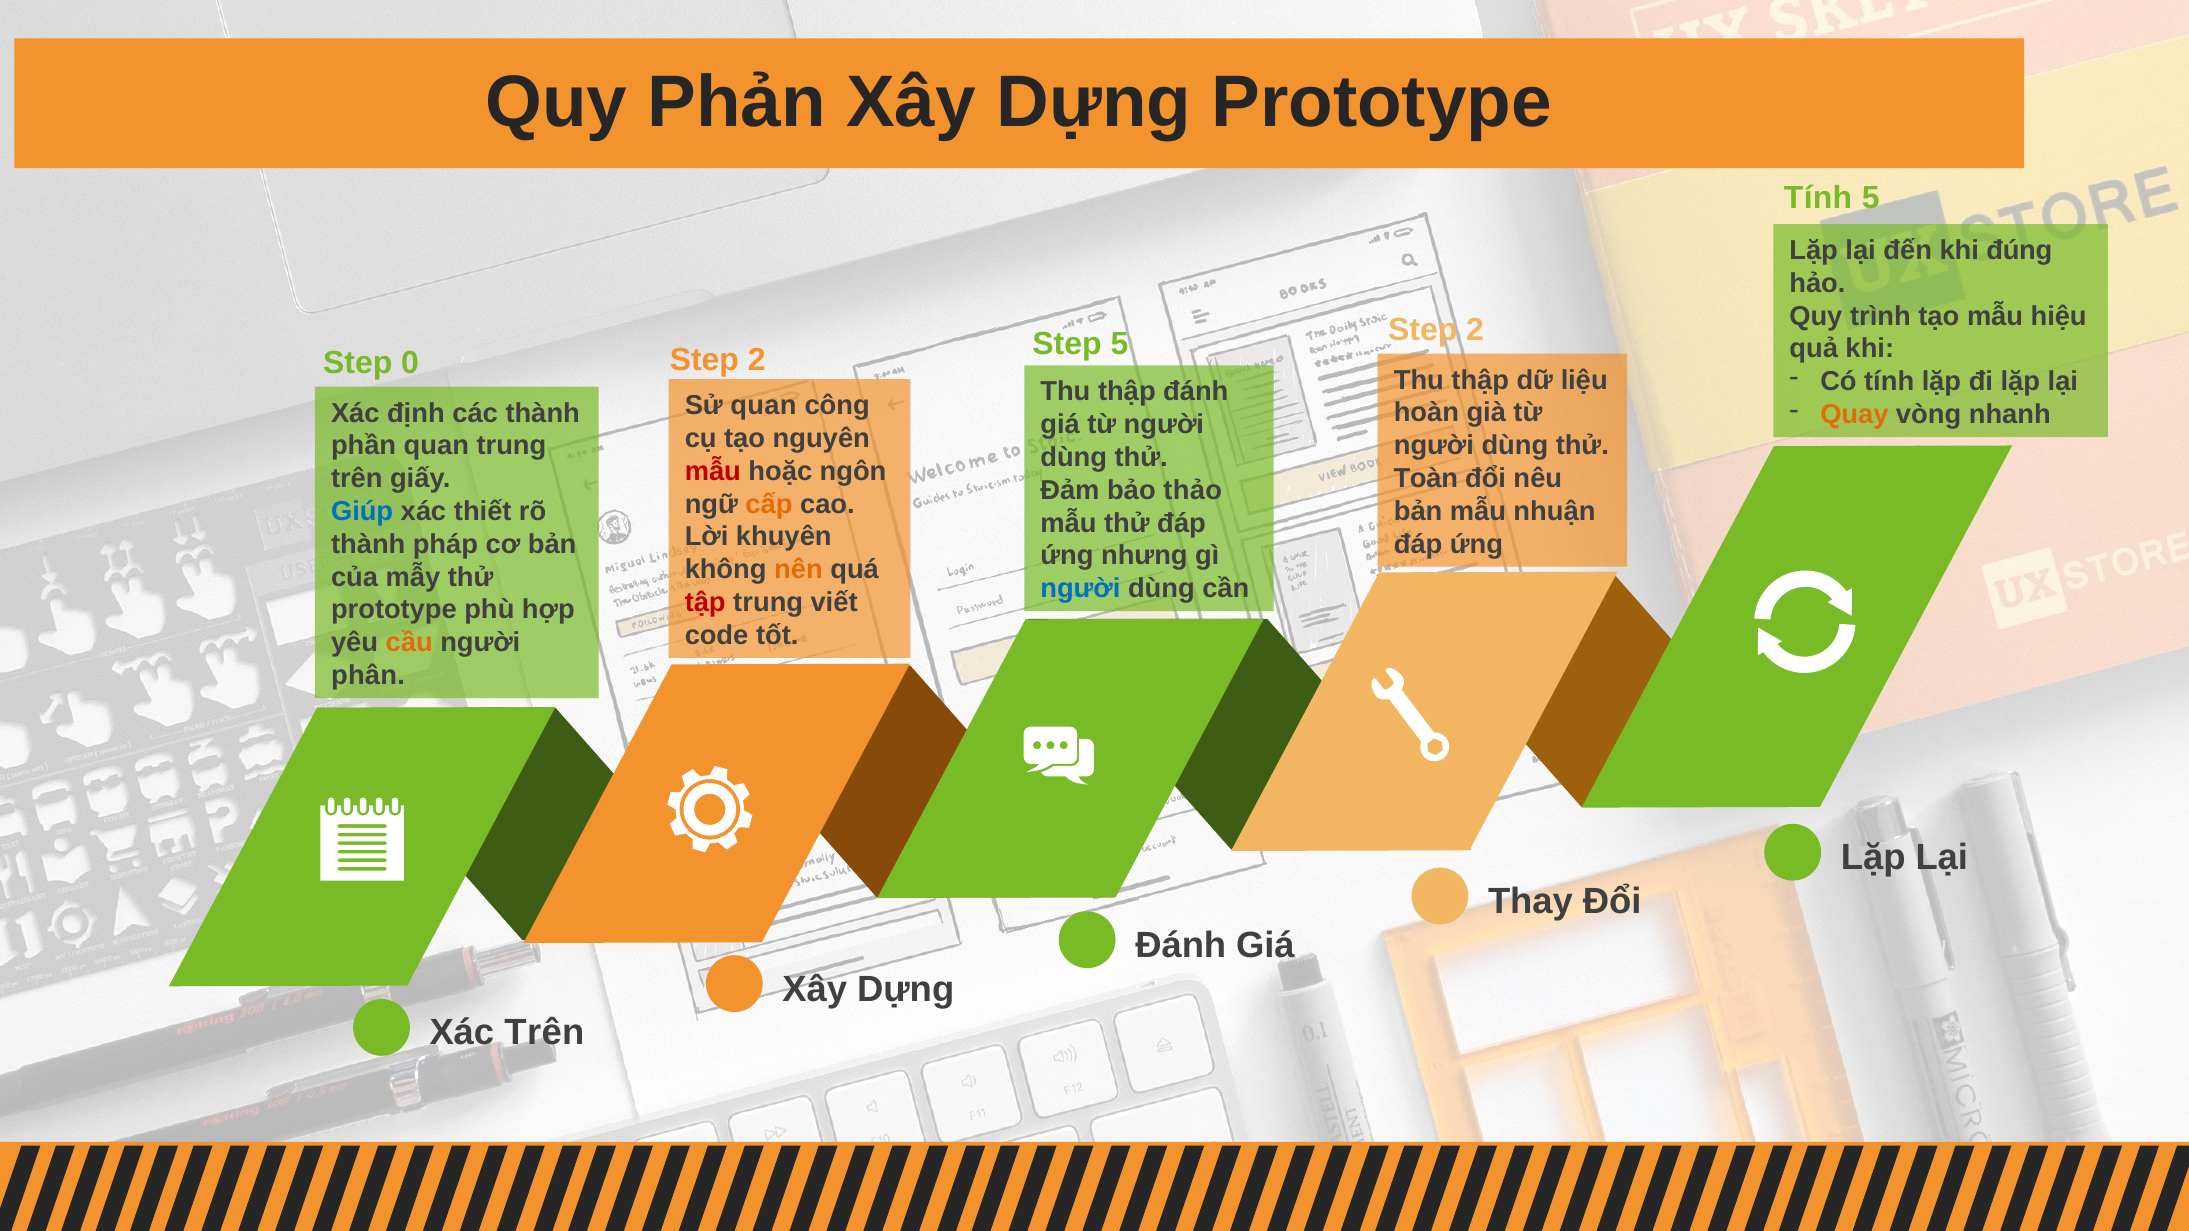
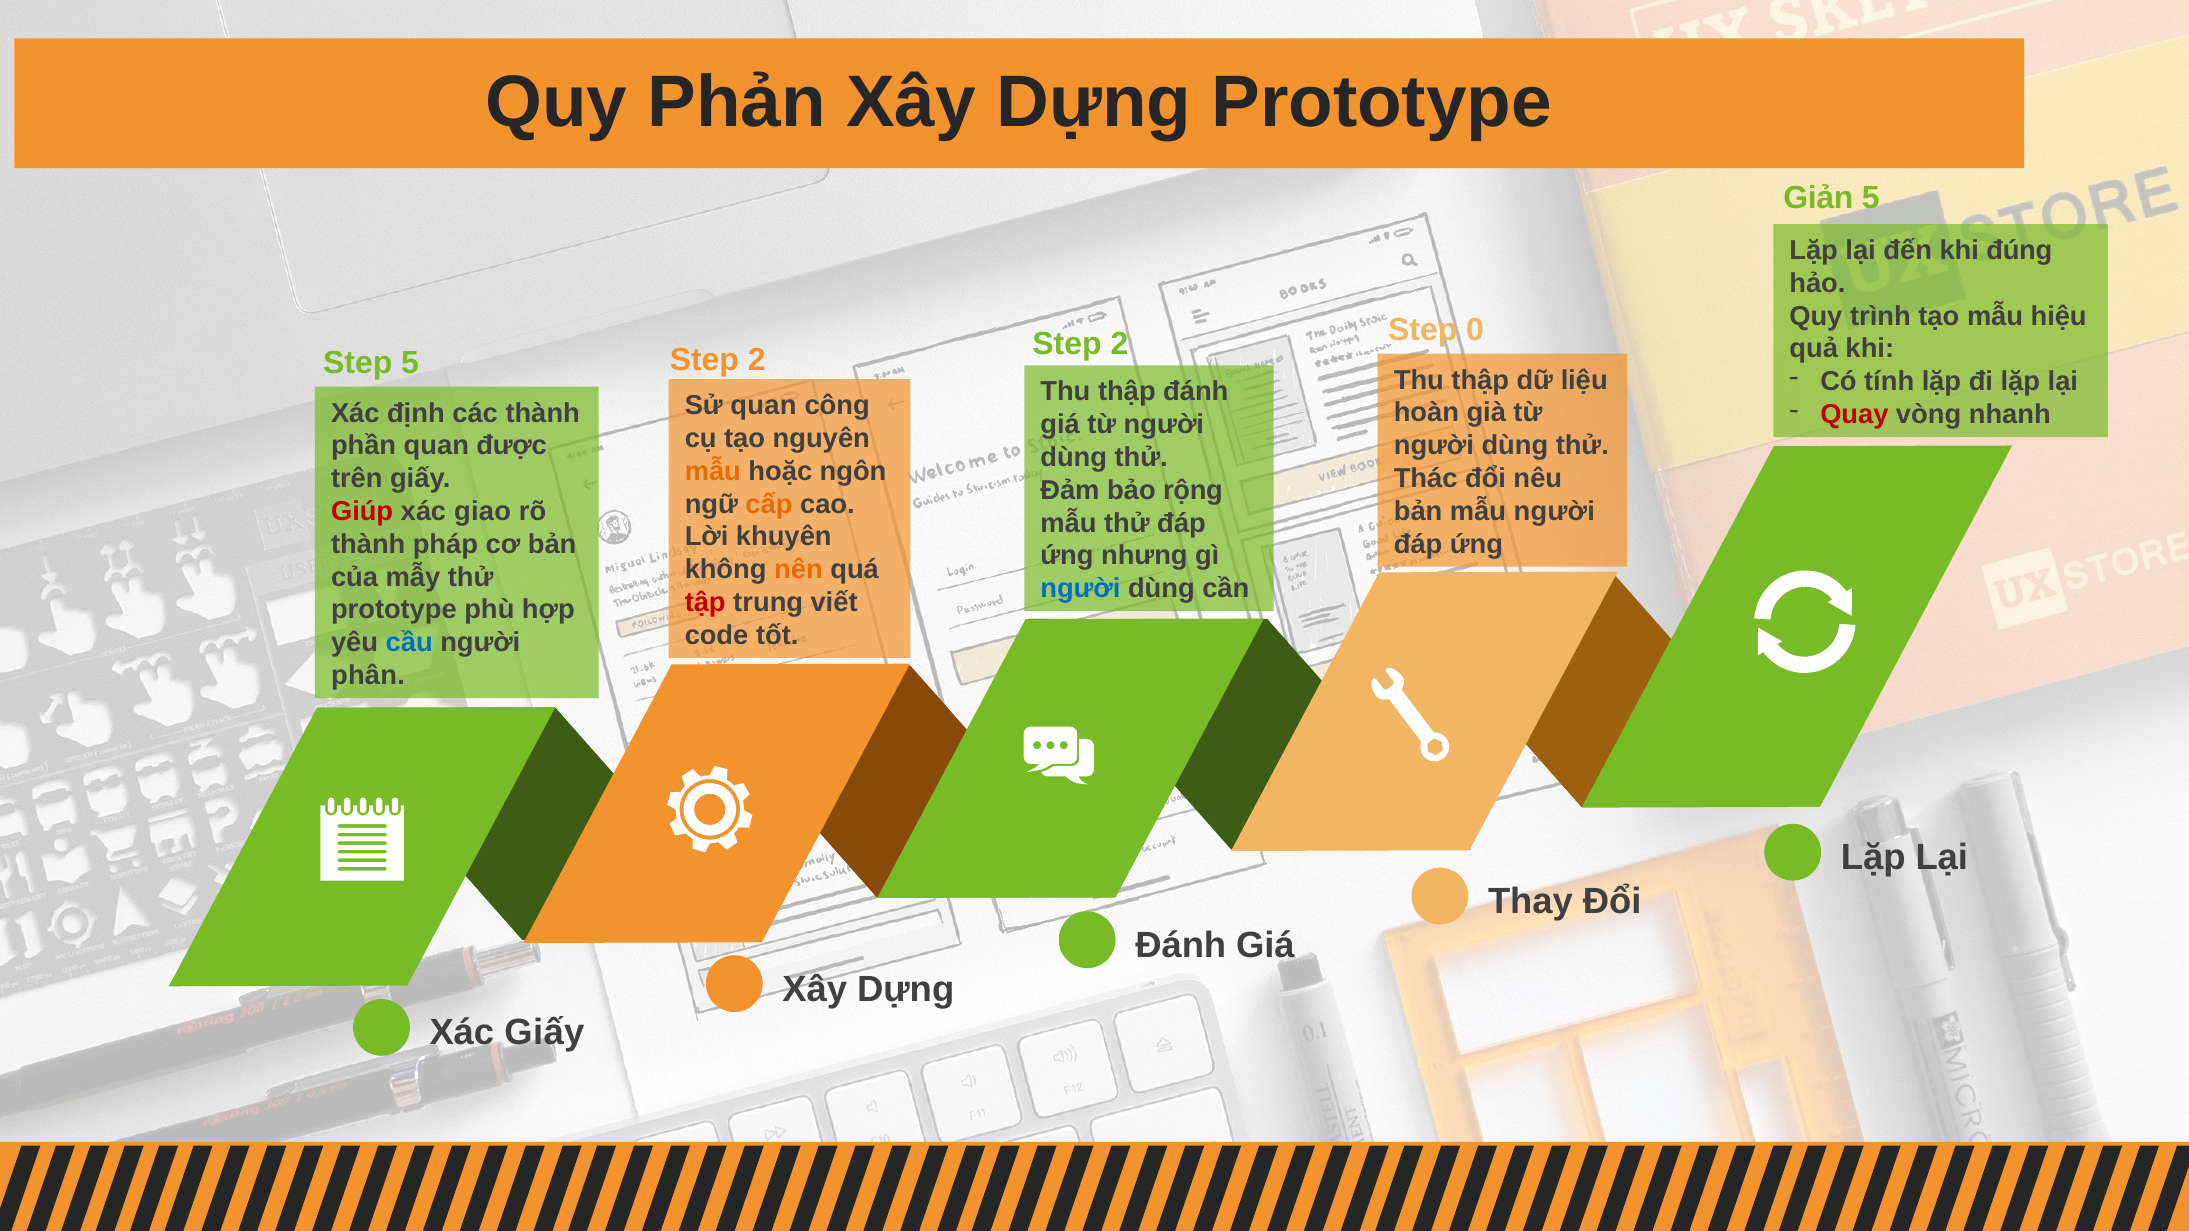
Tính at (1818, 198): Tính -> Giản
2 at (1475, 330): 2 -> 0
5 at (1119, 344): 5 -> 2
Step 0: 0 -> 5
Quay colour: orange -> red
quan trung: trung -> được
mẫu at (713, 471) colour: red -> orange
Toàn: Toàn -> Thác
thảo: thảo -> rộng
mẫu nhuận: nhuận -> người
Giúp colour: blue -> red
thiết: thiết -> giao
cầu colour: orange -> blue
Xác Trên: Trên -> Giấy
